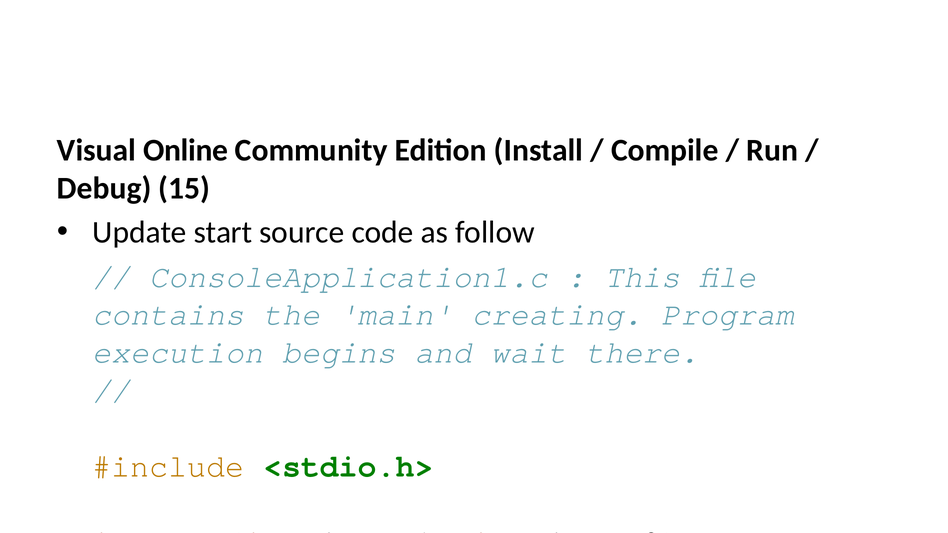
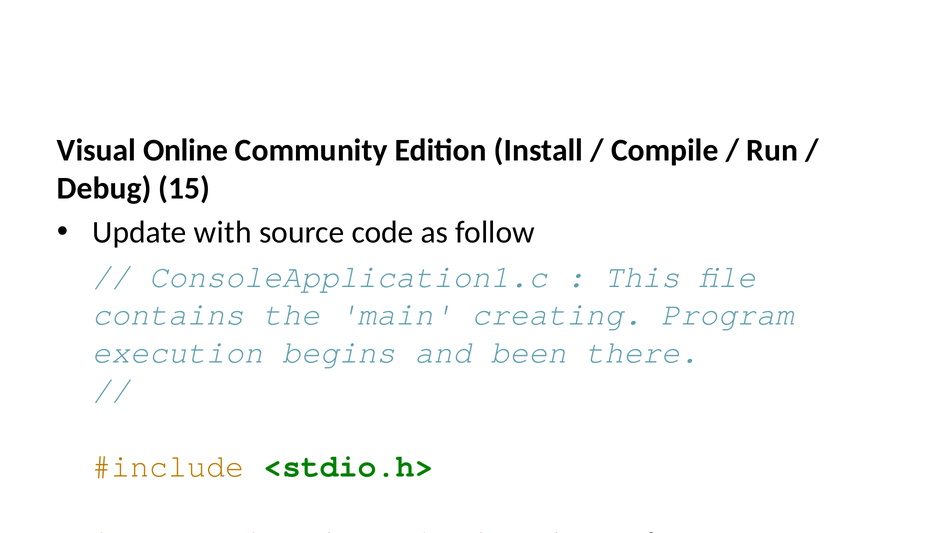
start: start -> with
wait: wait -> been
